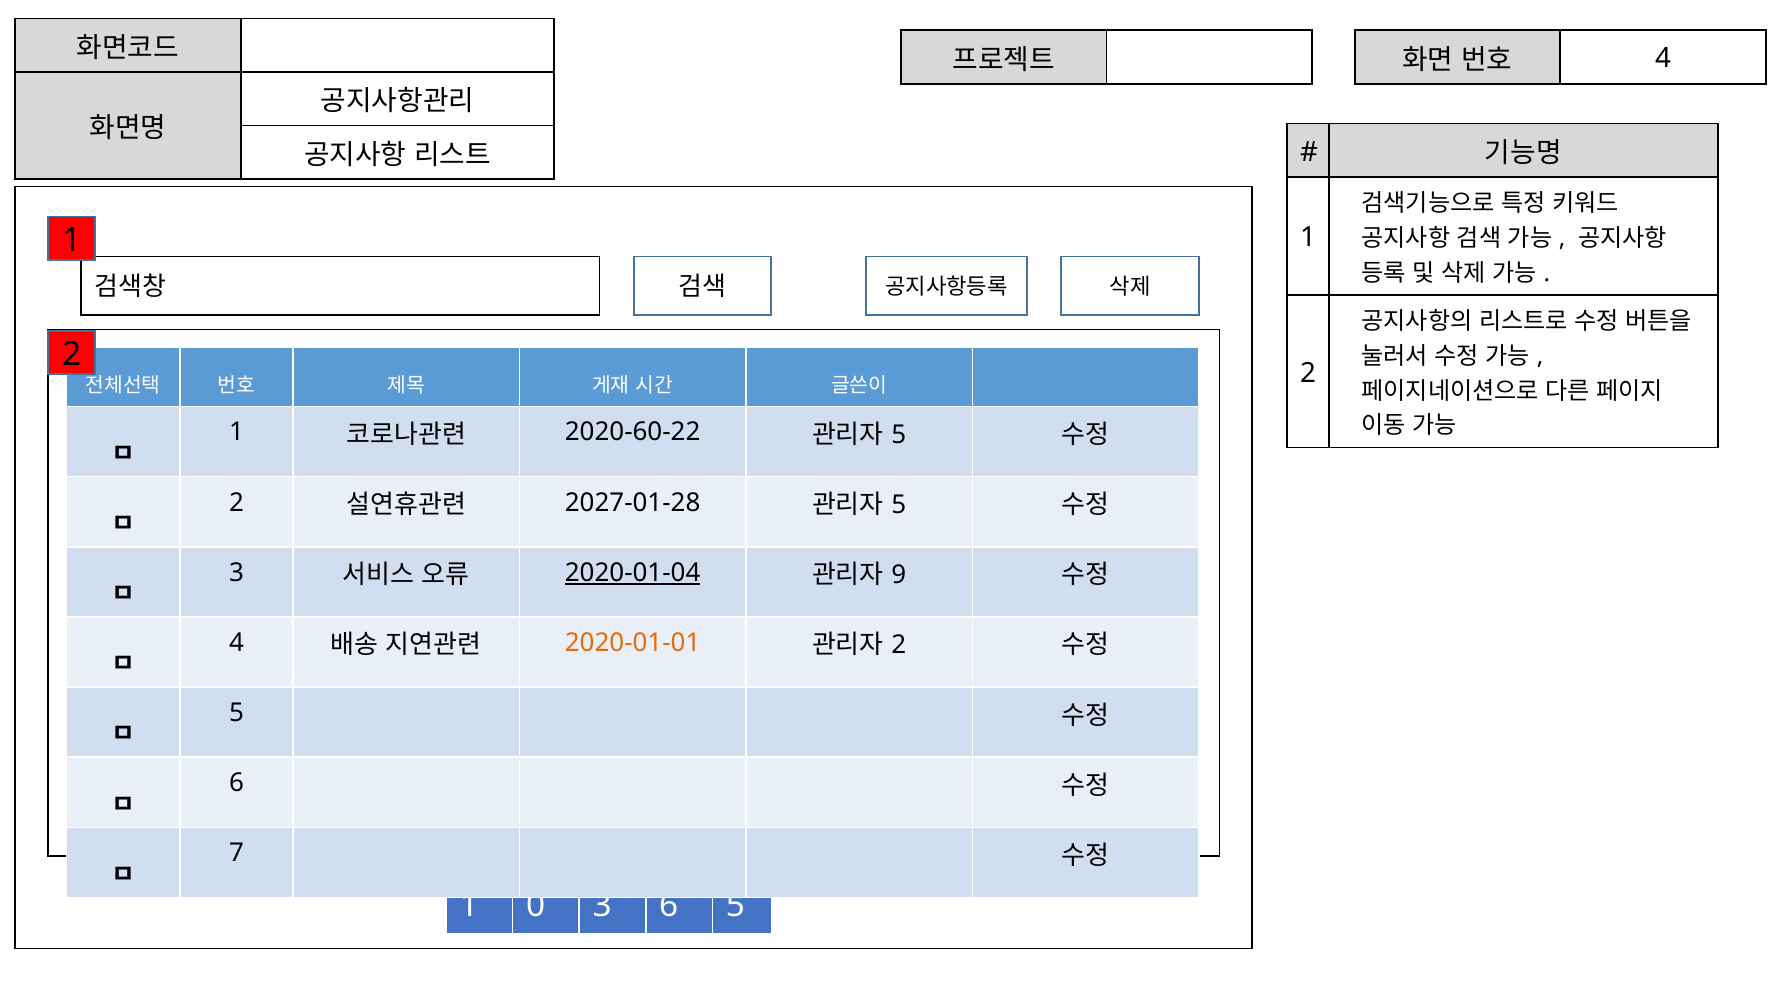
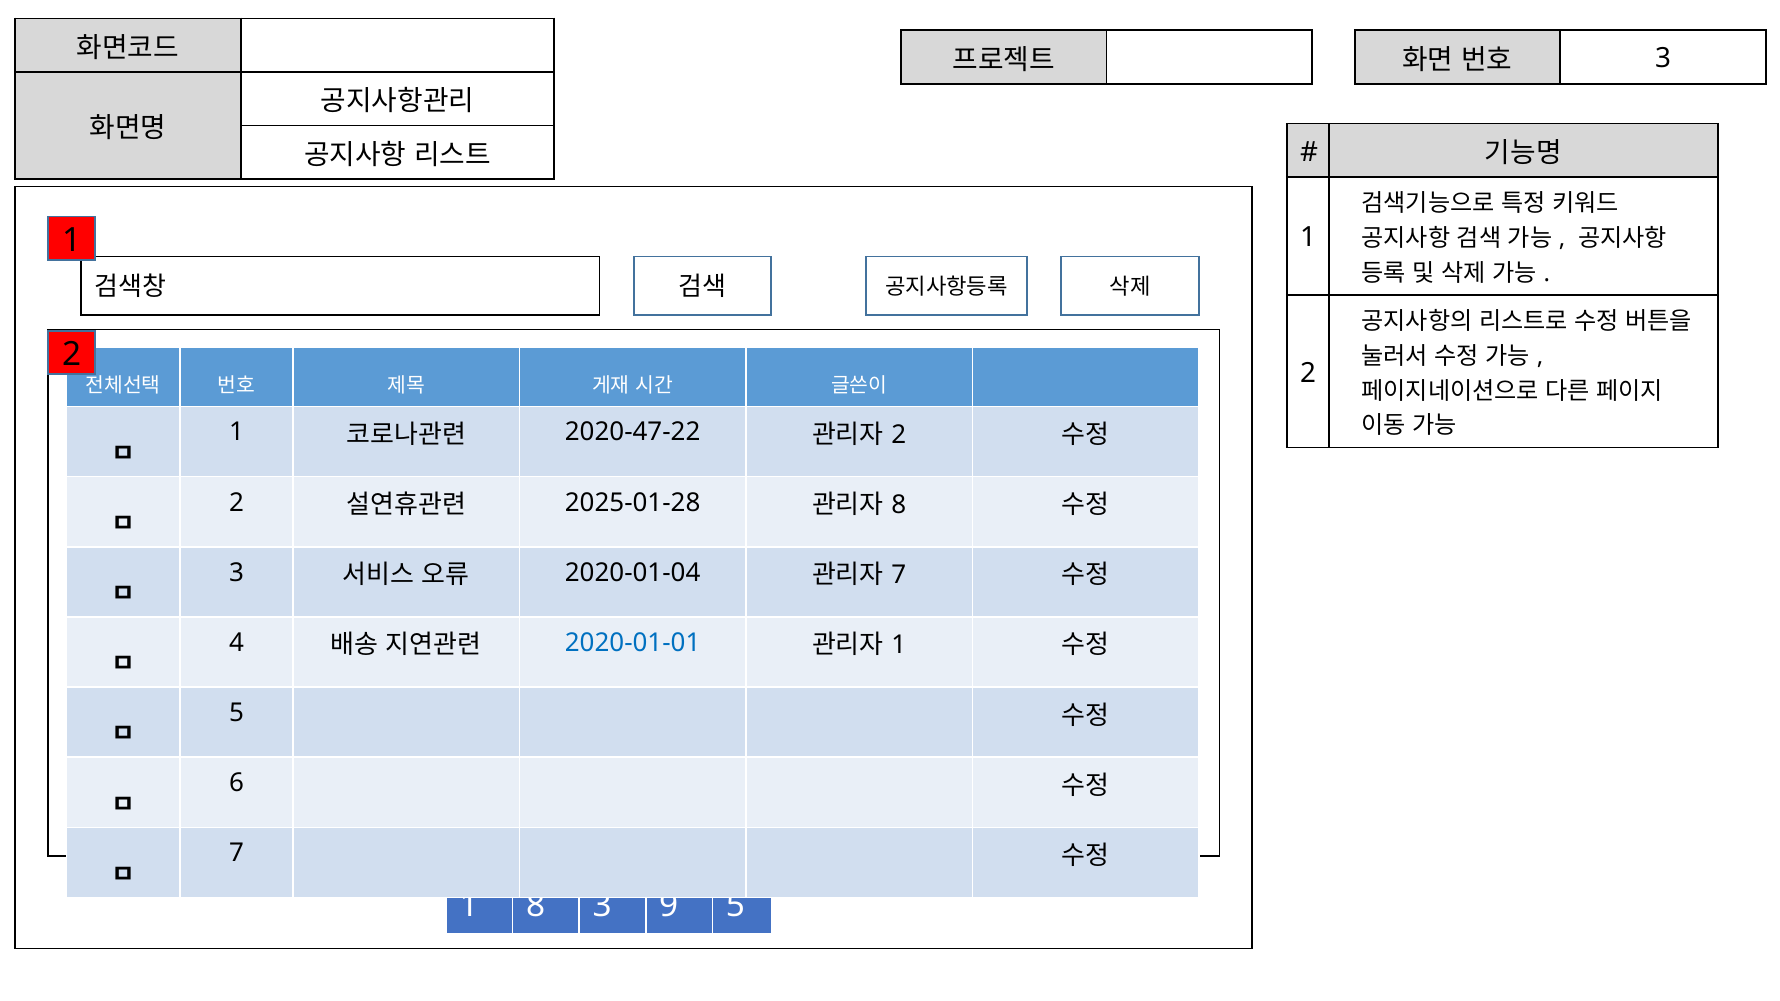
4 at (1663, 59): 4 -> 3
2020-60-22: 2020-60-22 -> 2020-47-22
5 at (899, 435): 5 -> 2
2027-01-28: 2027-01-28 -> 2025-01-28
5 at (899, 505): 5 -> 8
2020-01-04 underline: present -> none
9 at (899, 575): 9 -> 7
2020-01-01 colour: orange -> blue
2 at (899, 645): 2 -> 1
1 0: 0 -> 8
3 6: 6 -> 9
